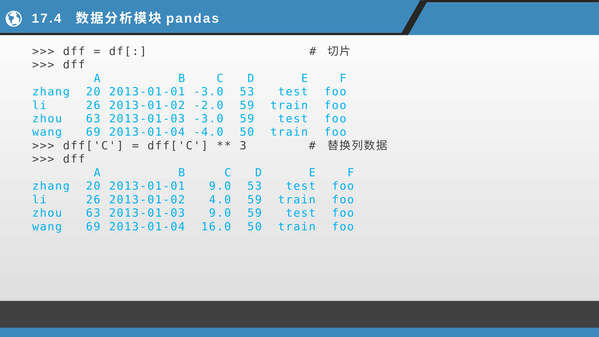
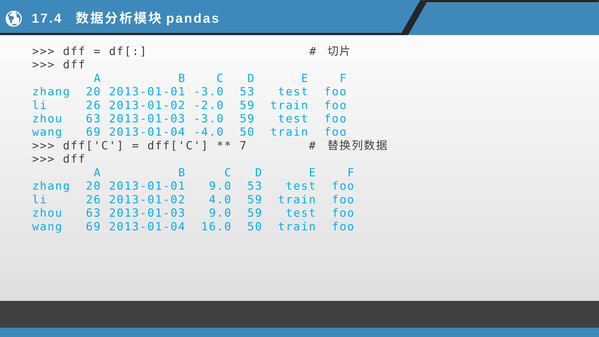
3: 3 -> 7
